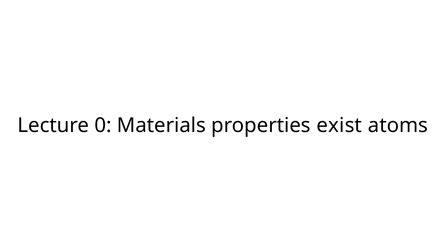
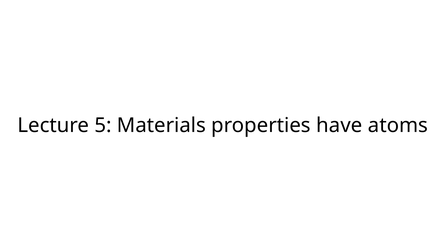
0: 0 -> 5
exist: exist -> have
